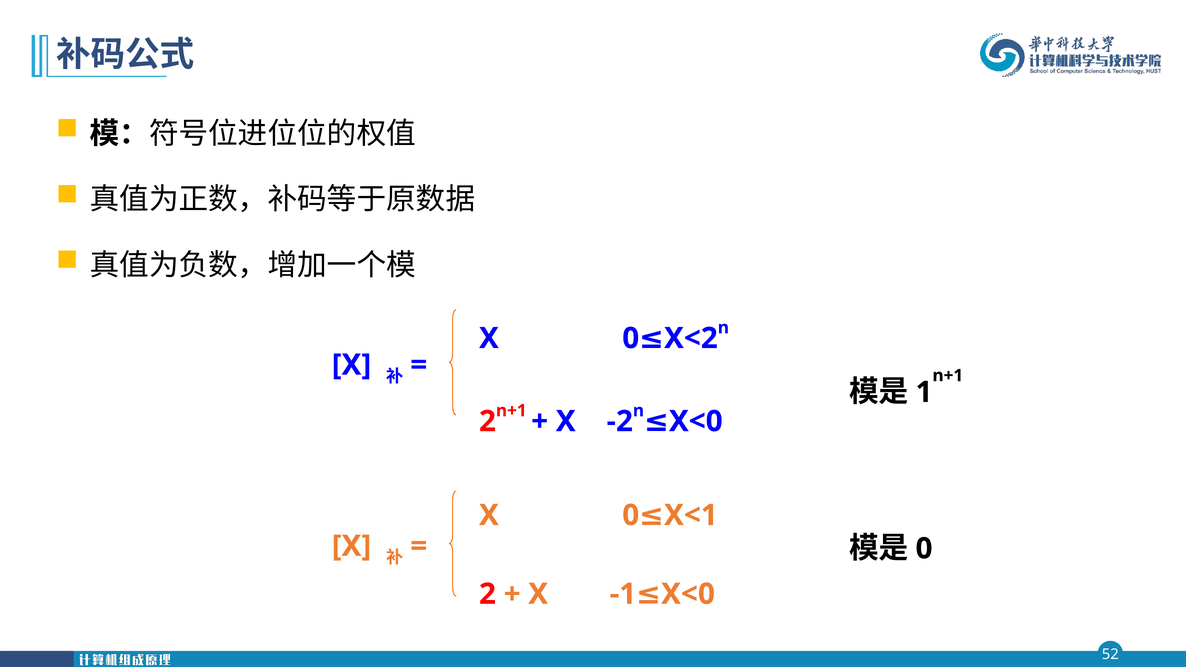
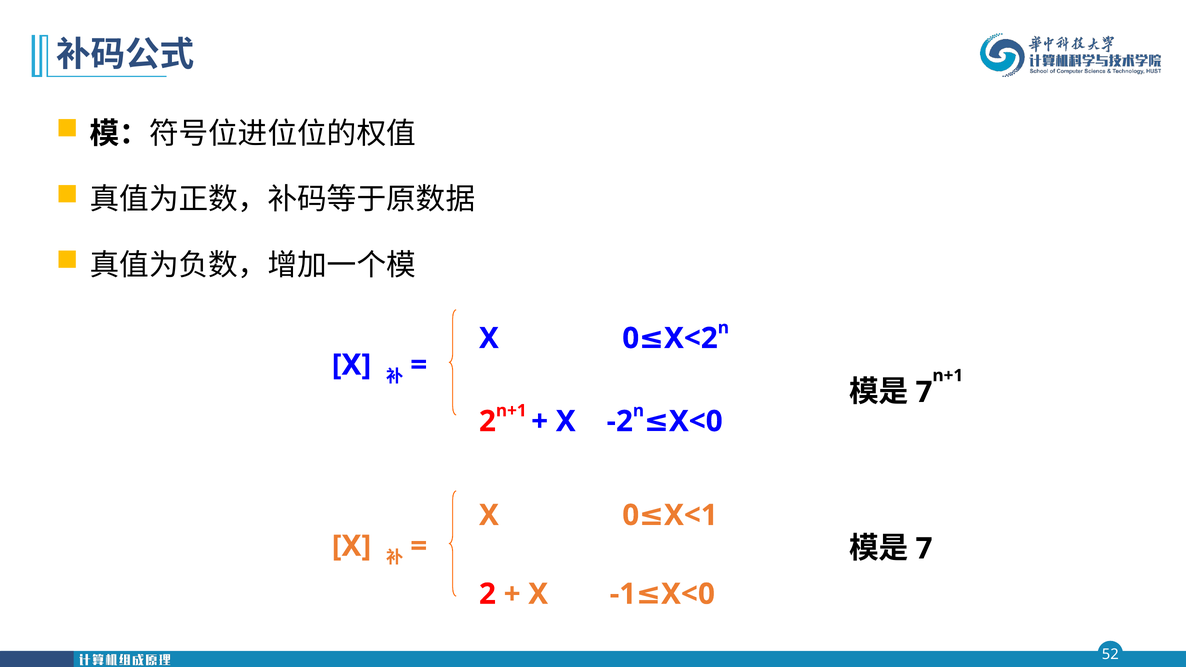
1 at (924, 392): 1 -> 7
0 at (924, 549): 0 -> 7
